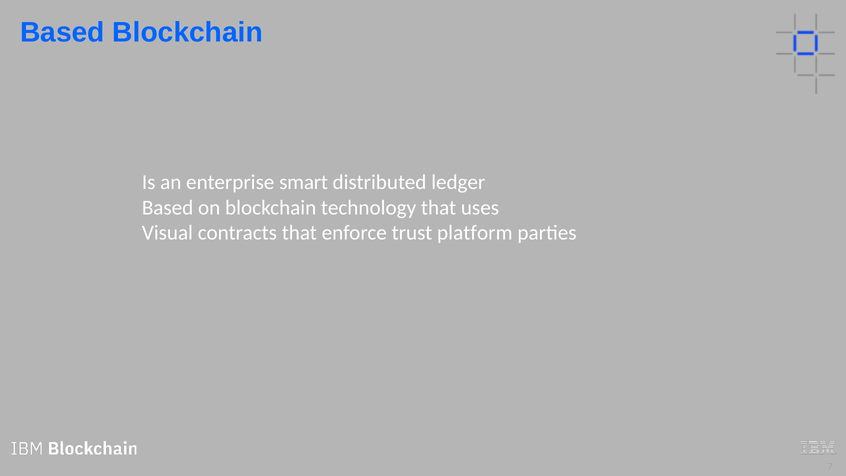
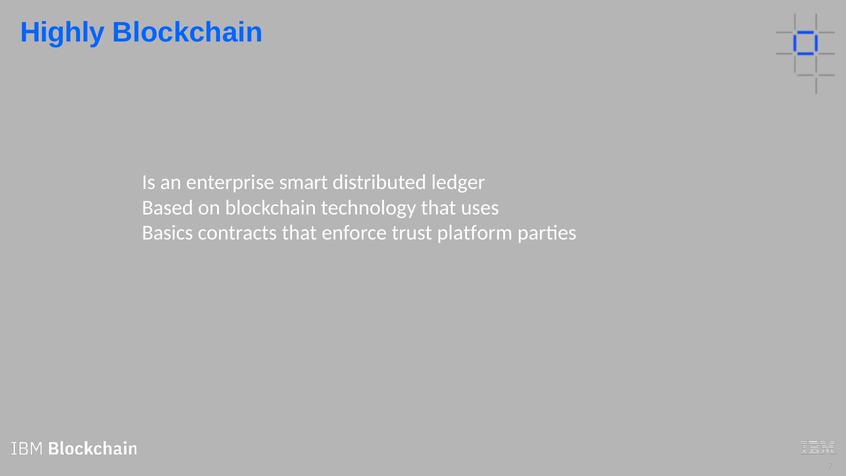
Based at (62, 33): Based -> Highly
Visual: Visual -> Basics
